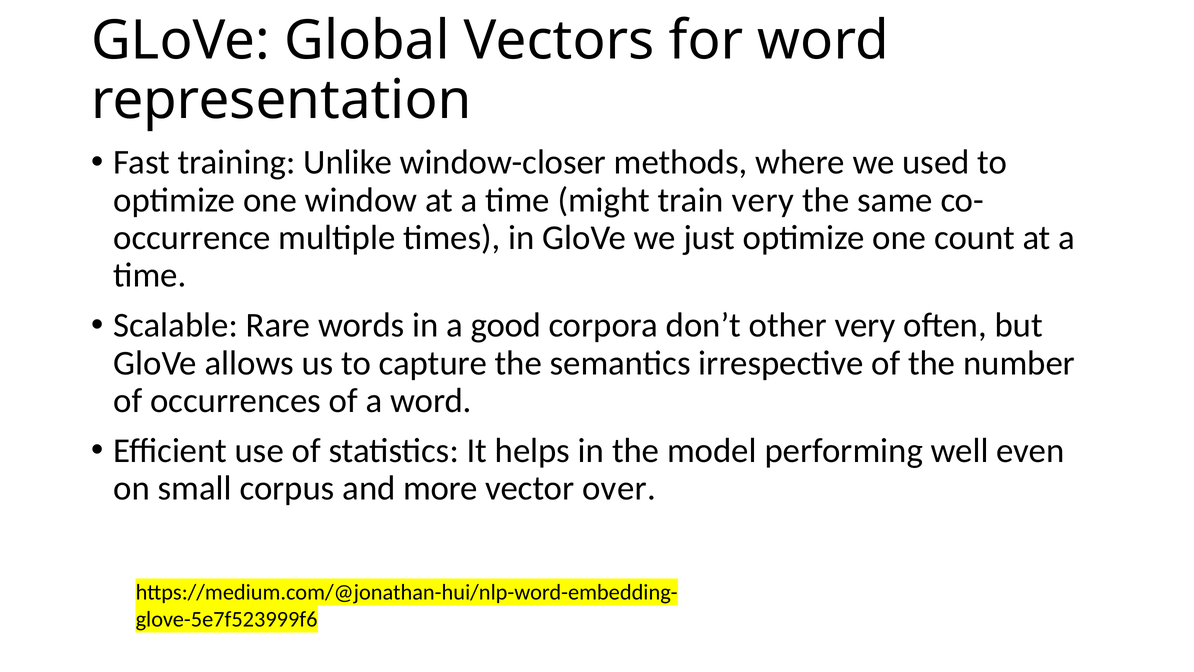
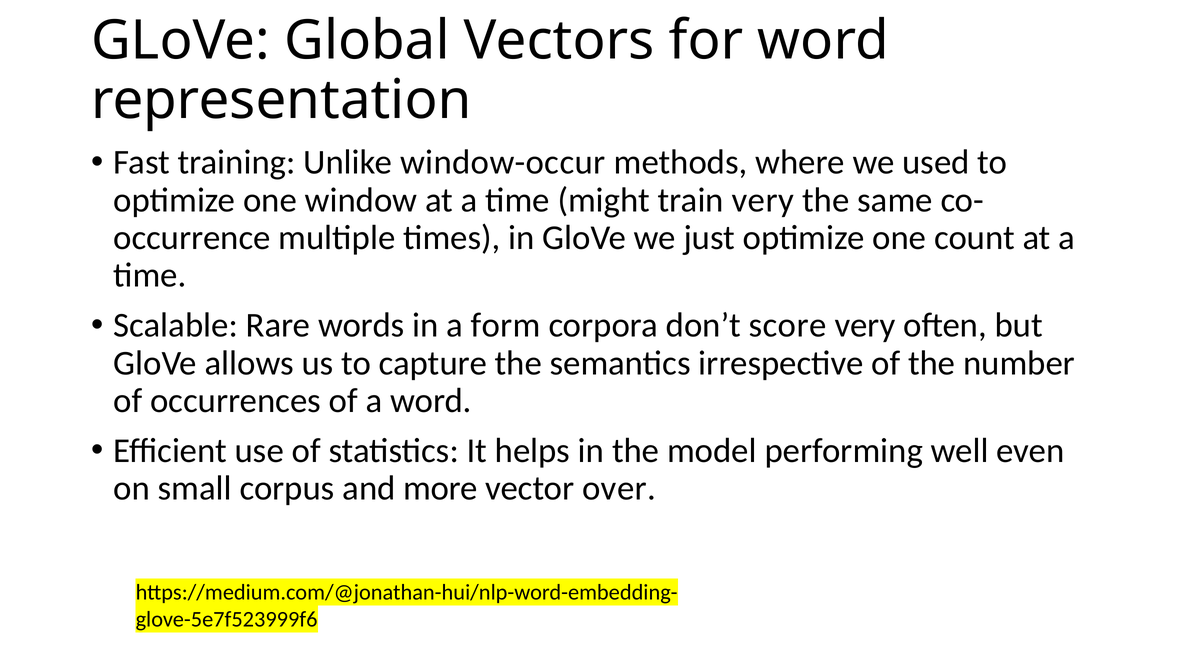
window-closer: window-closer -> window-occur
good: good -> form
other: other -> score
